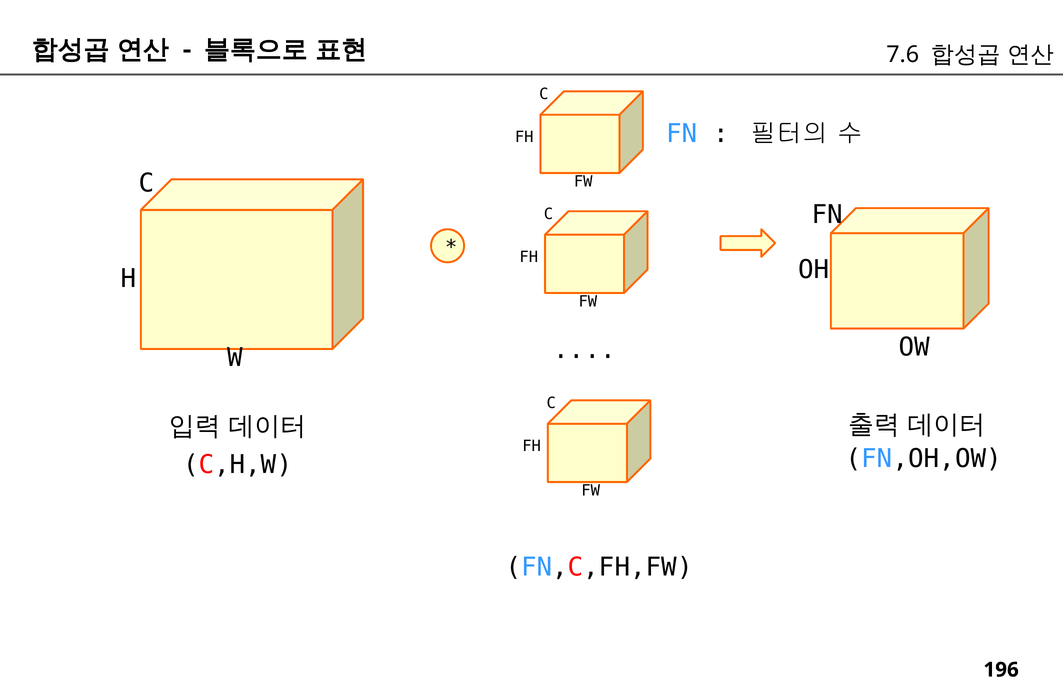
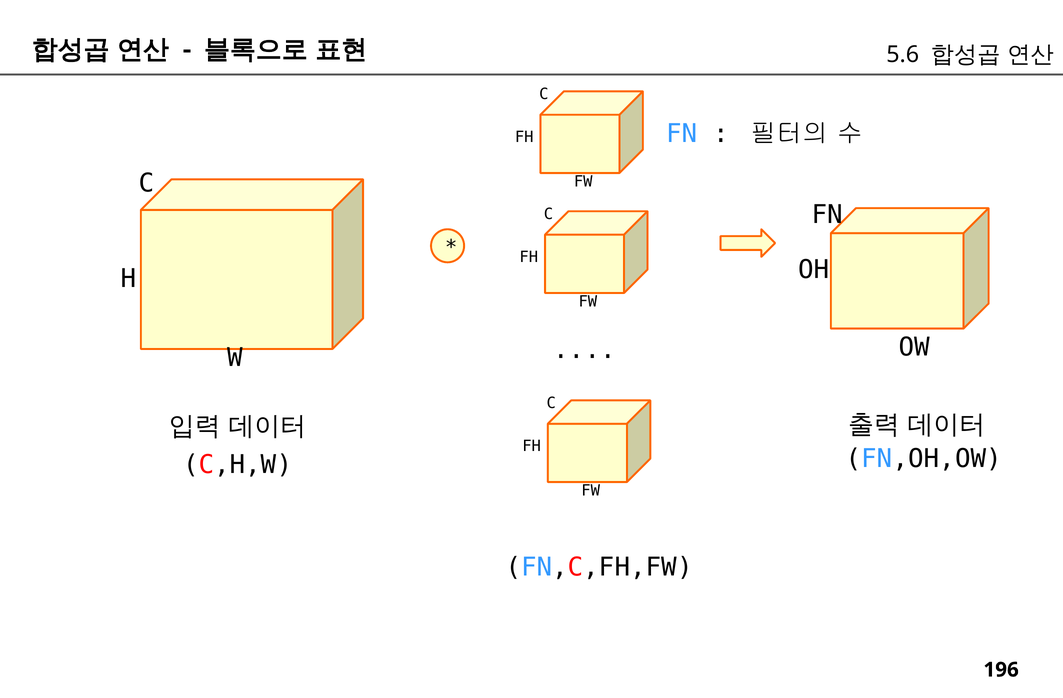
7.6: 7.6 -> 5.6
